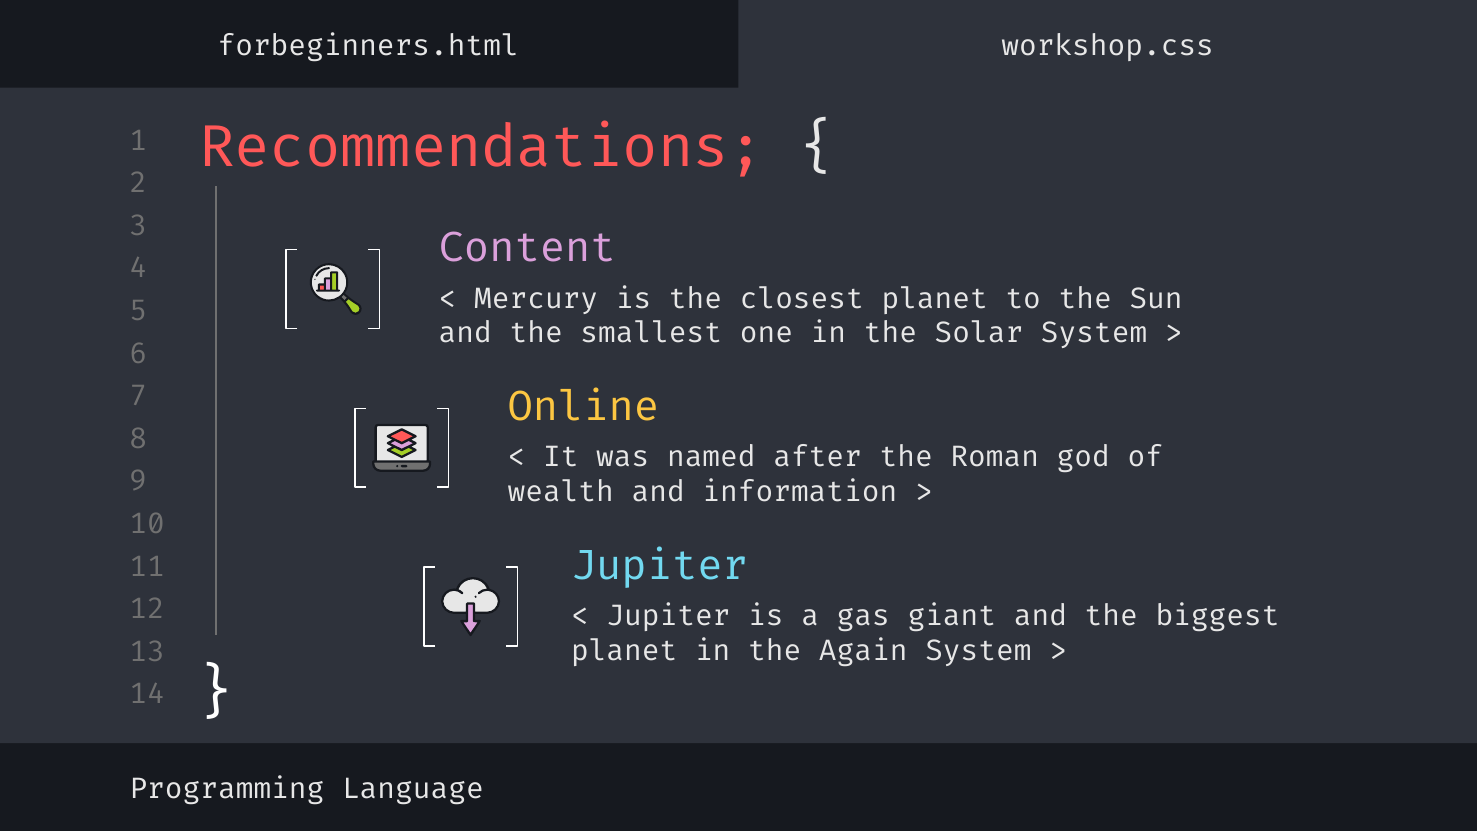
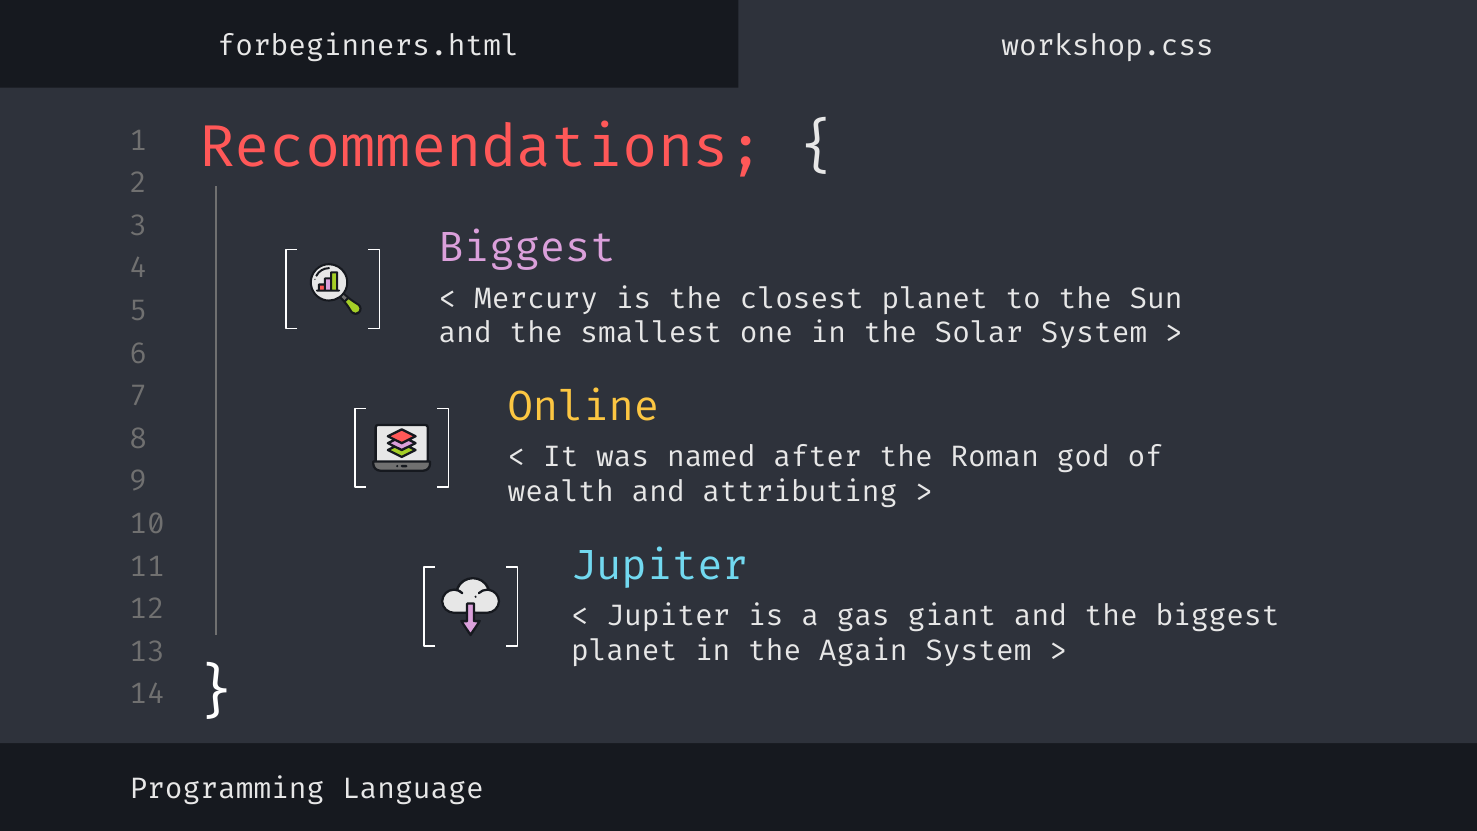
Content at (527, 248): Content -> Biggest
information: information -> attributing
